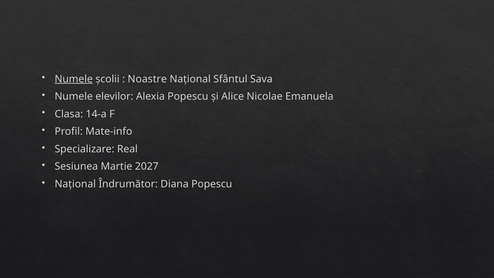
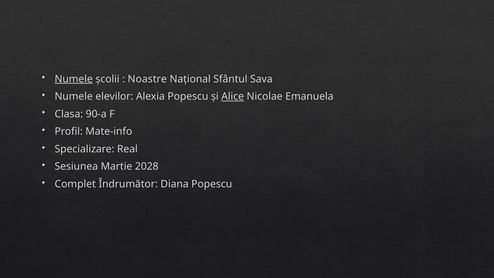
Alice underline: none -> present
14-a: 14-a -> 90-a
2027: 2027 -> 2028
Național at (75, 184): Național -> Complet
